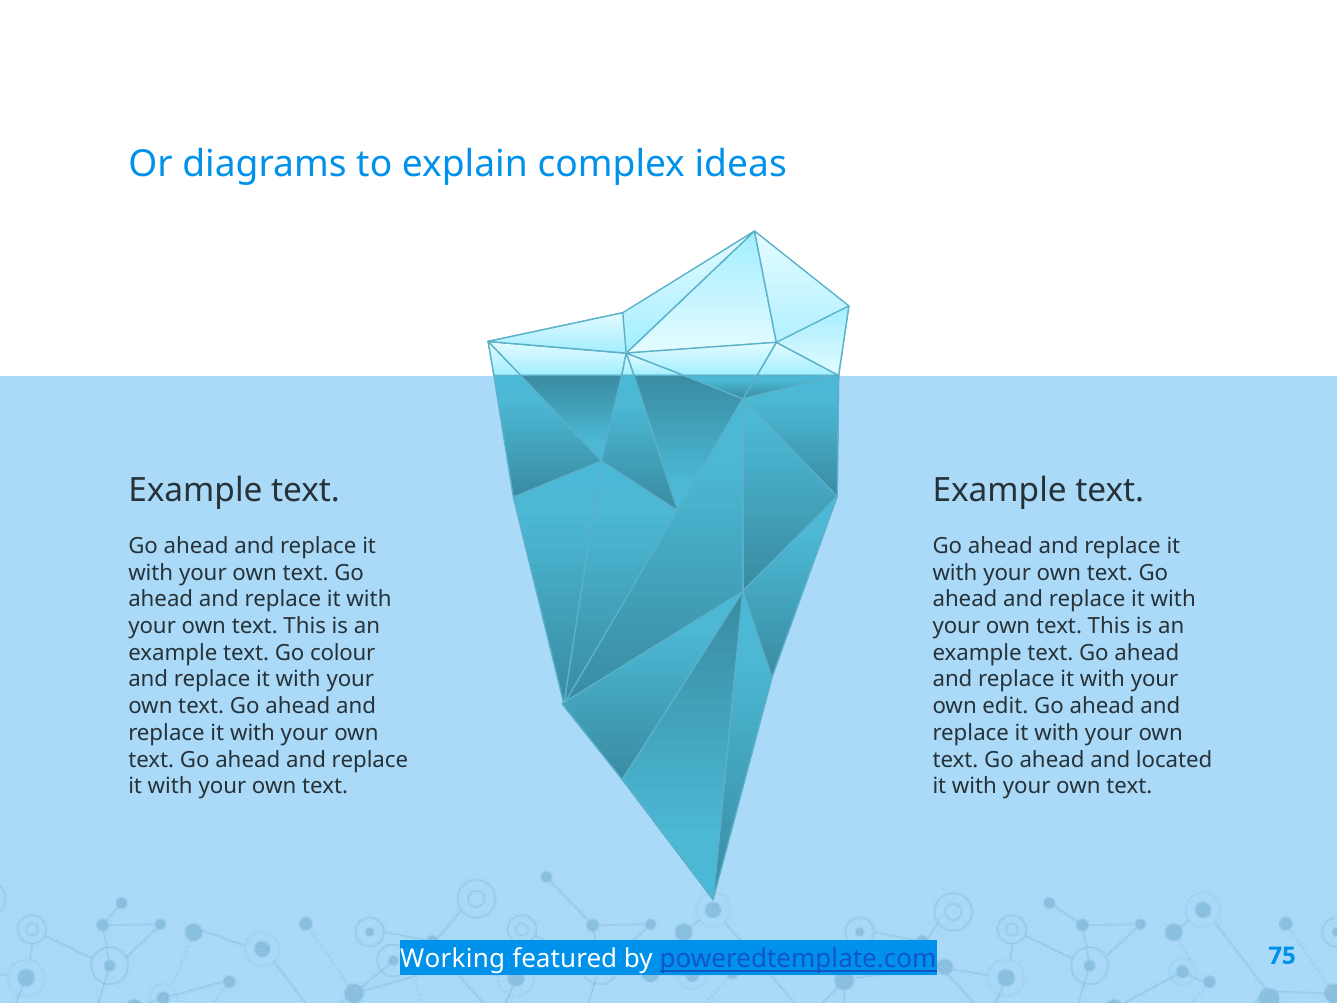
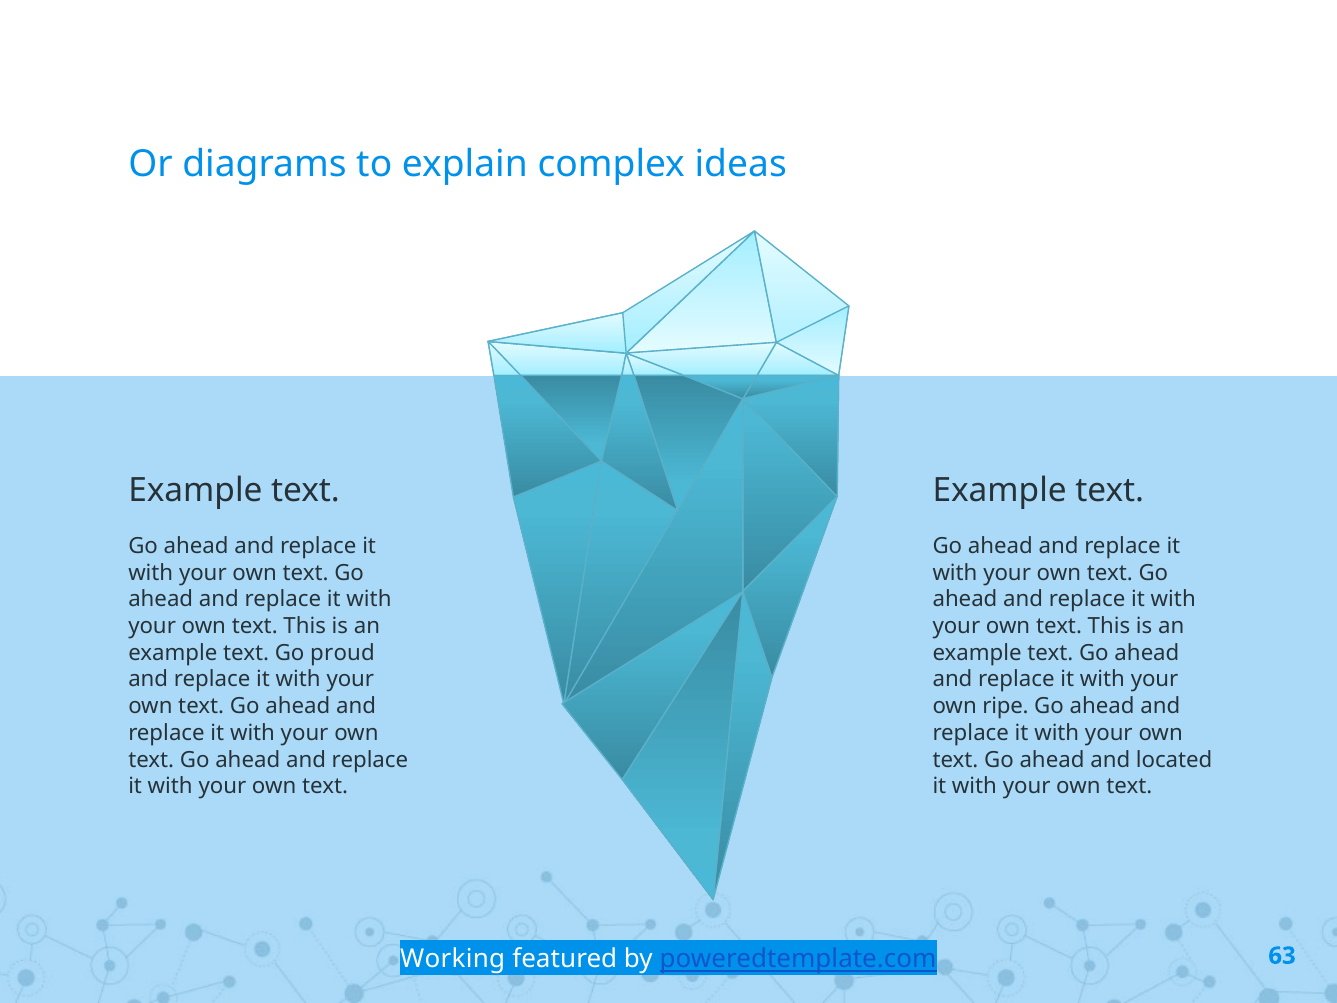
colour: colour -> proud
edit: edit -> ripe
75: 75 -> 63
